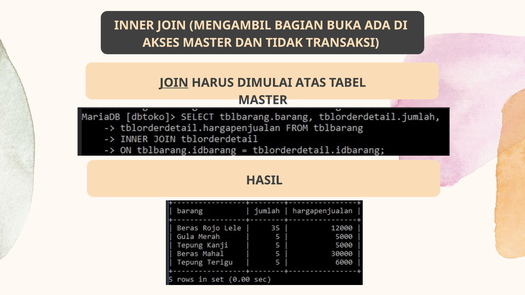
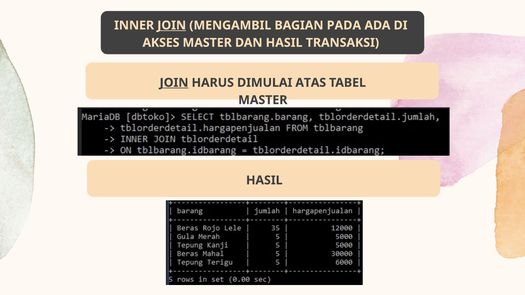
JOIN at (172, 25) underline: none -> present
BUKA: BUKA -> PADA
DAN TIDAK: TIDAK -> HASIL
